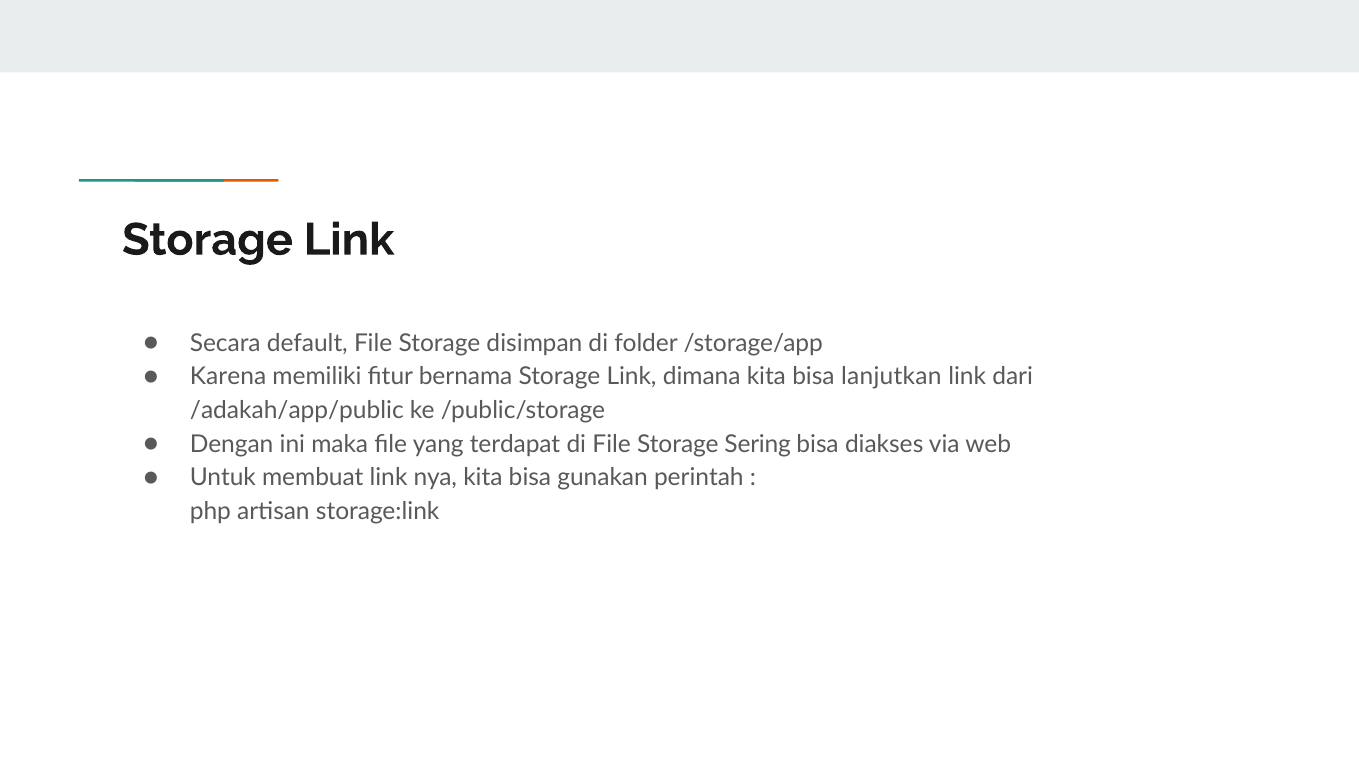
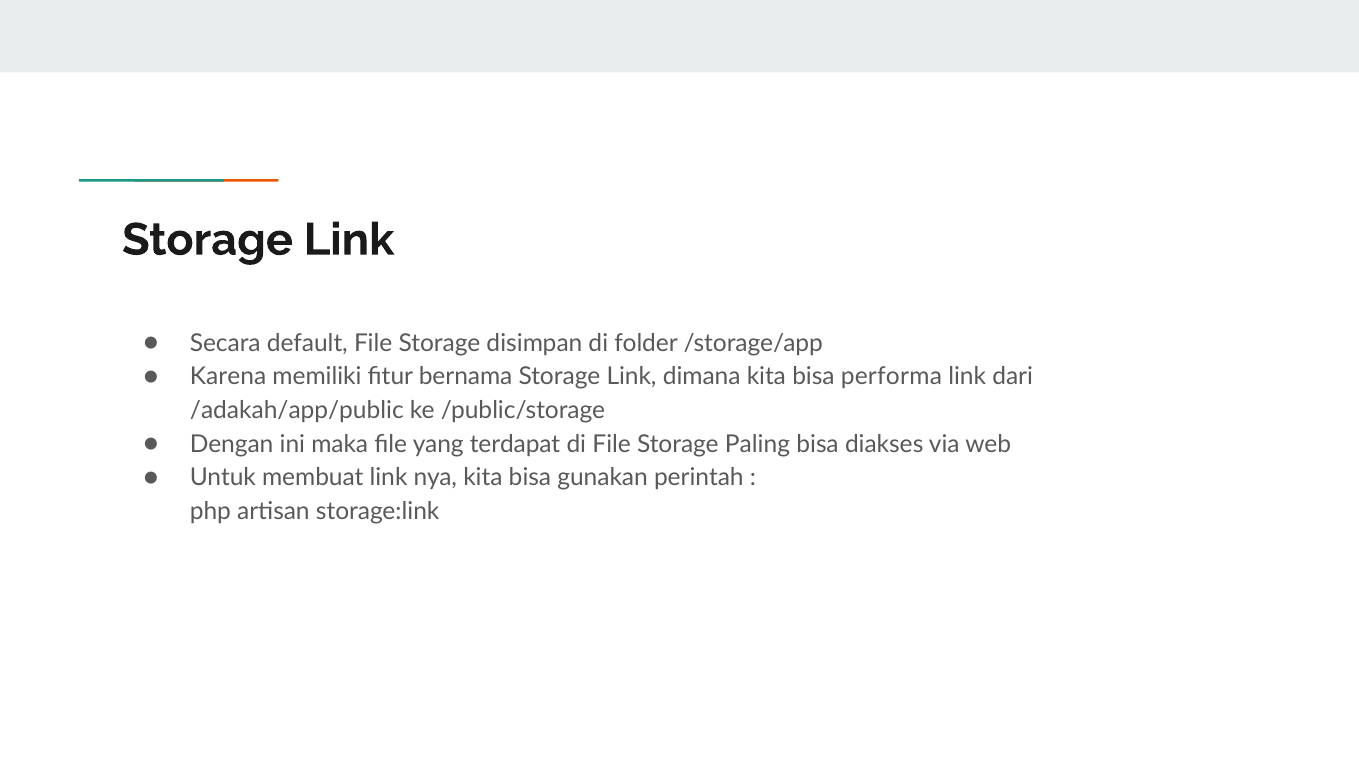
lanjutkan: lanjutkan -> performa
Sering: Sering -> Paling
